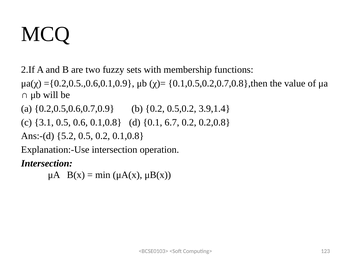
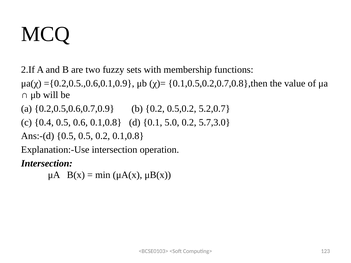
3.9,1.4: 3.9,1.4 -> 5.2,0.7
3.1: 3.1 -> 0.4
6.7: 6.7 -> 5.0
0.2,0.8: 0.2,0.8 -> 5.7,3.0
Ans:-(d 5.2: 5.2 -> 0.5
